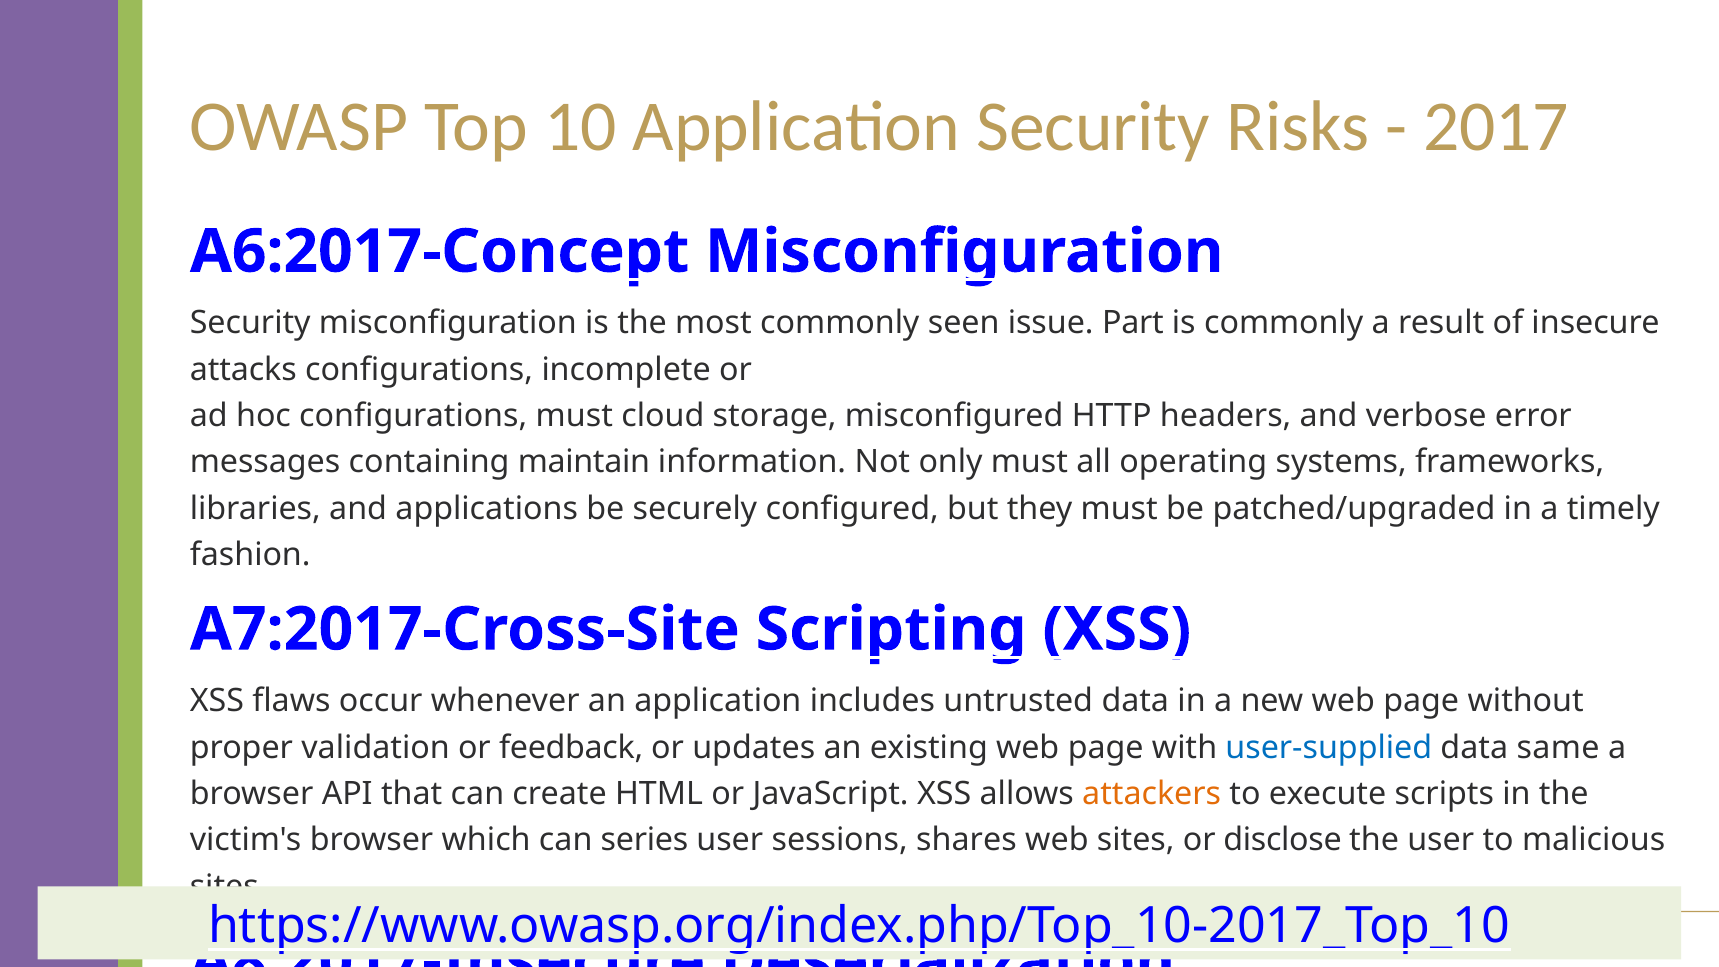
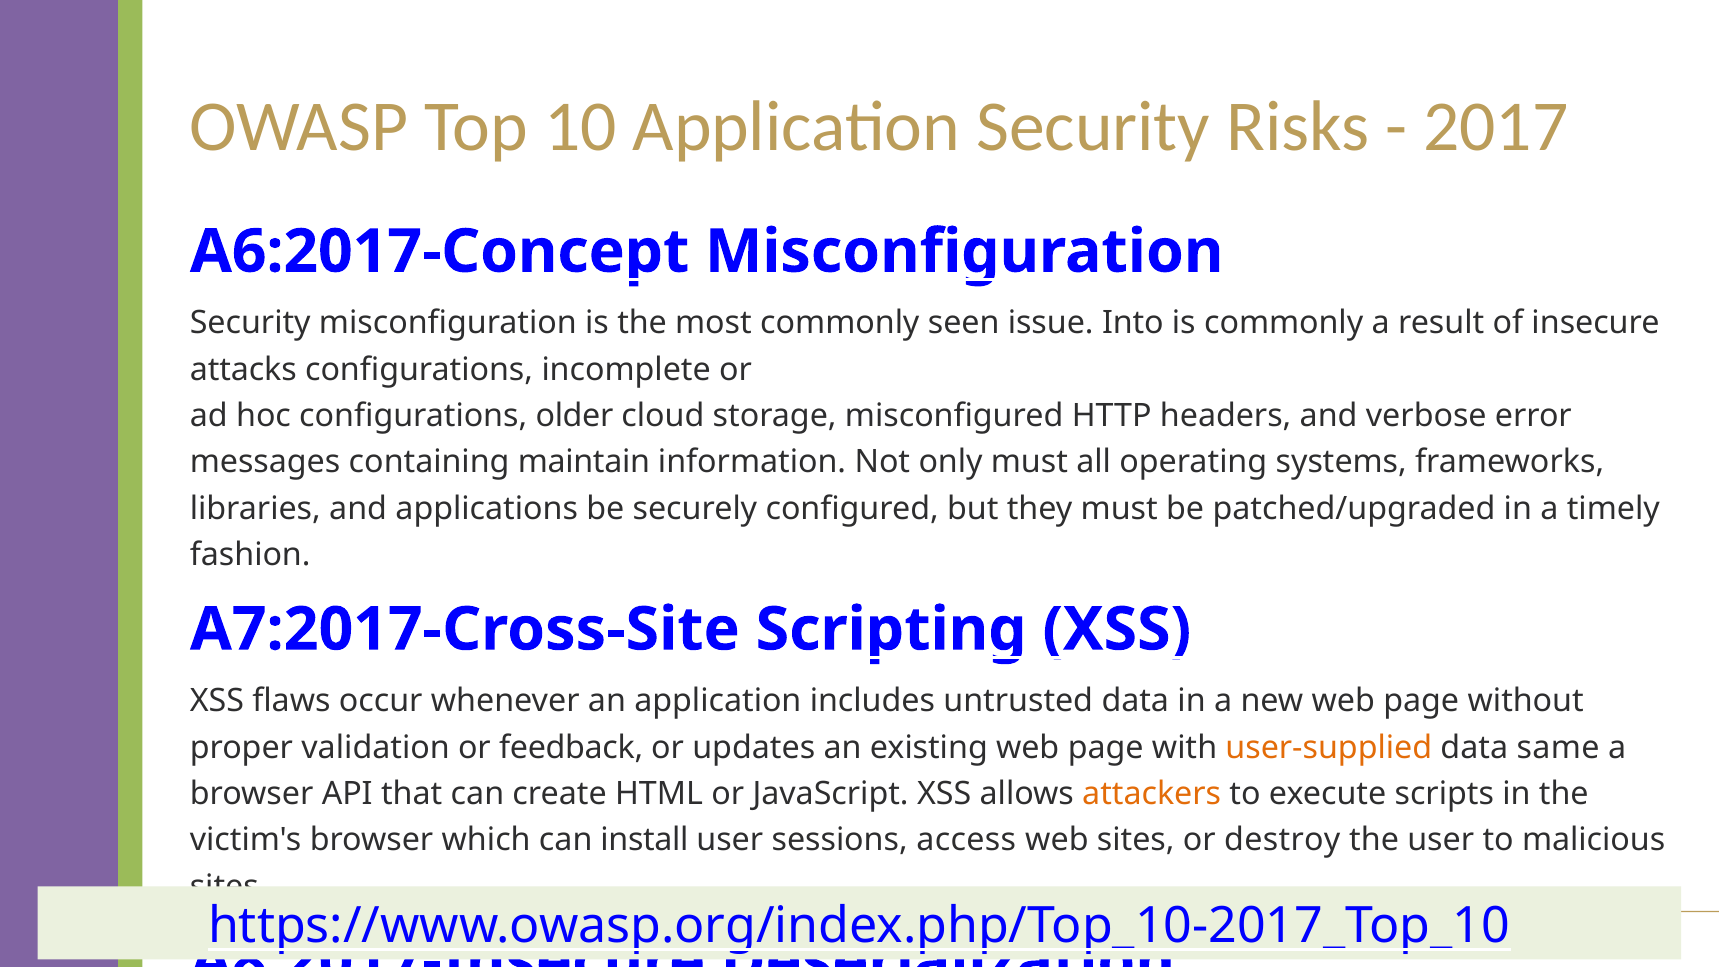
Part: Part -> Into
configurations must: must -> older
user-supplied colour: blue -> orange
series: series -> install
shares: shares -> access
sites or disclose: disclose -> destroy
